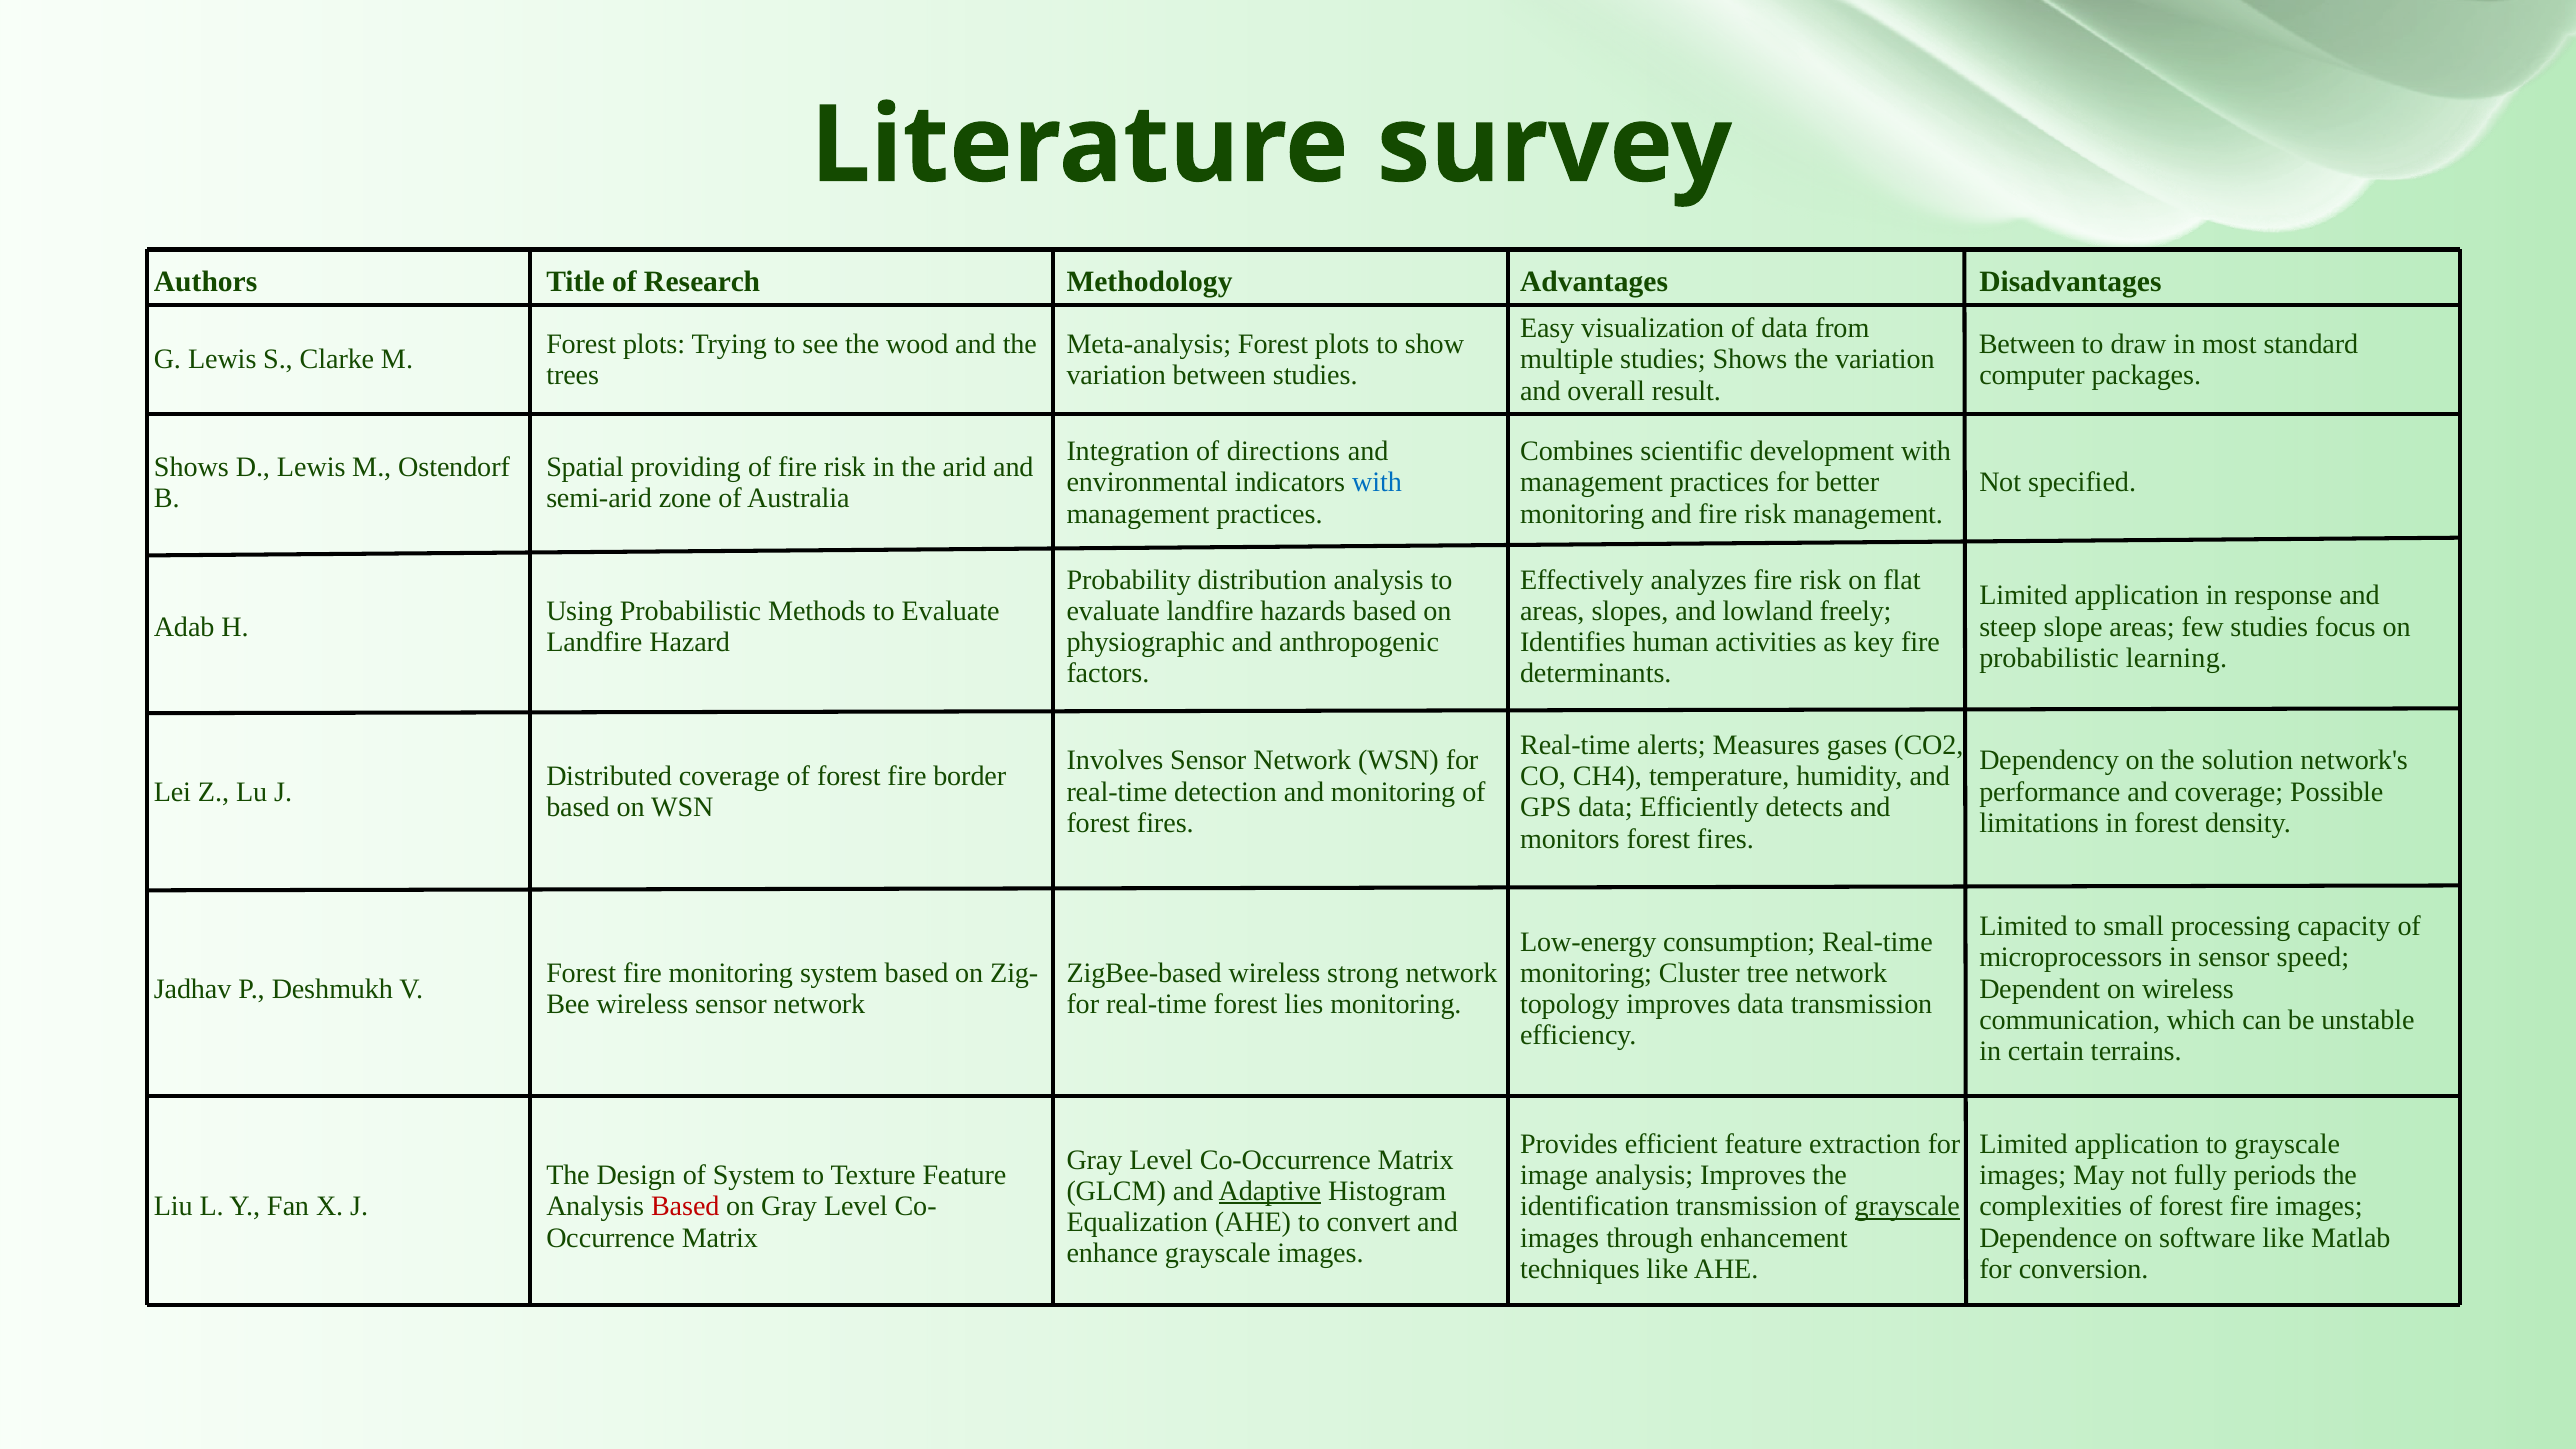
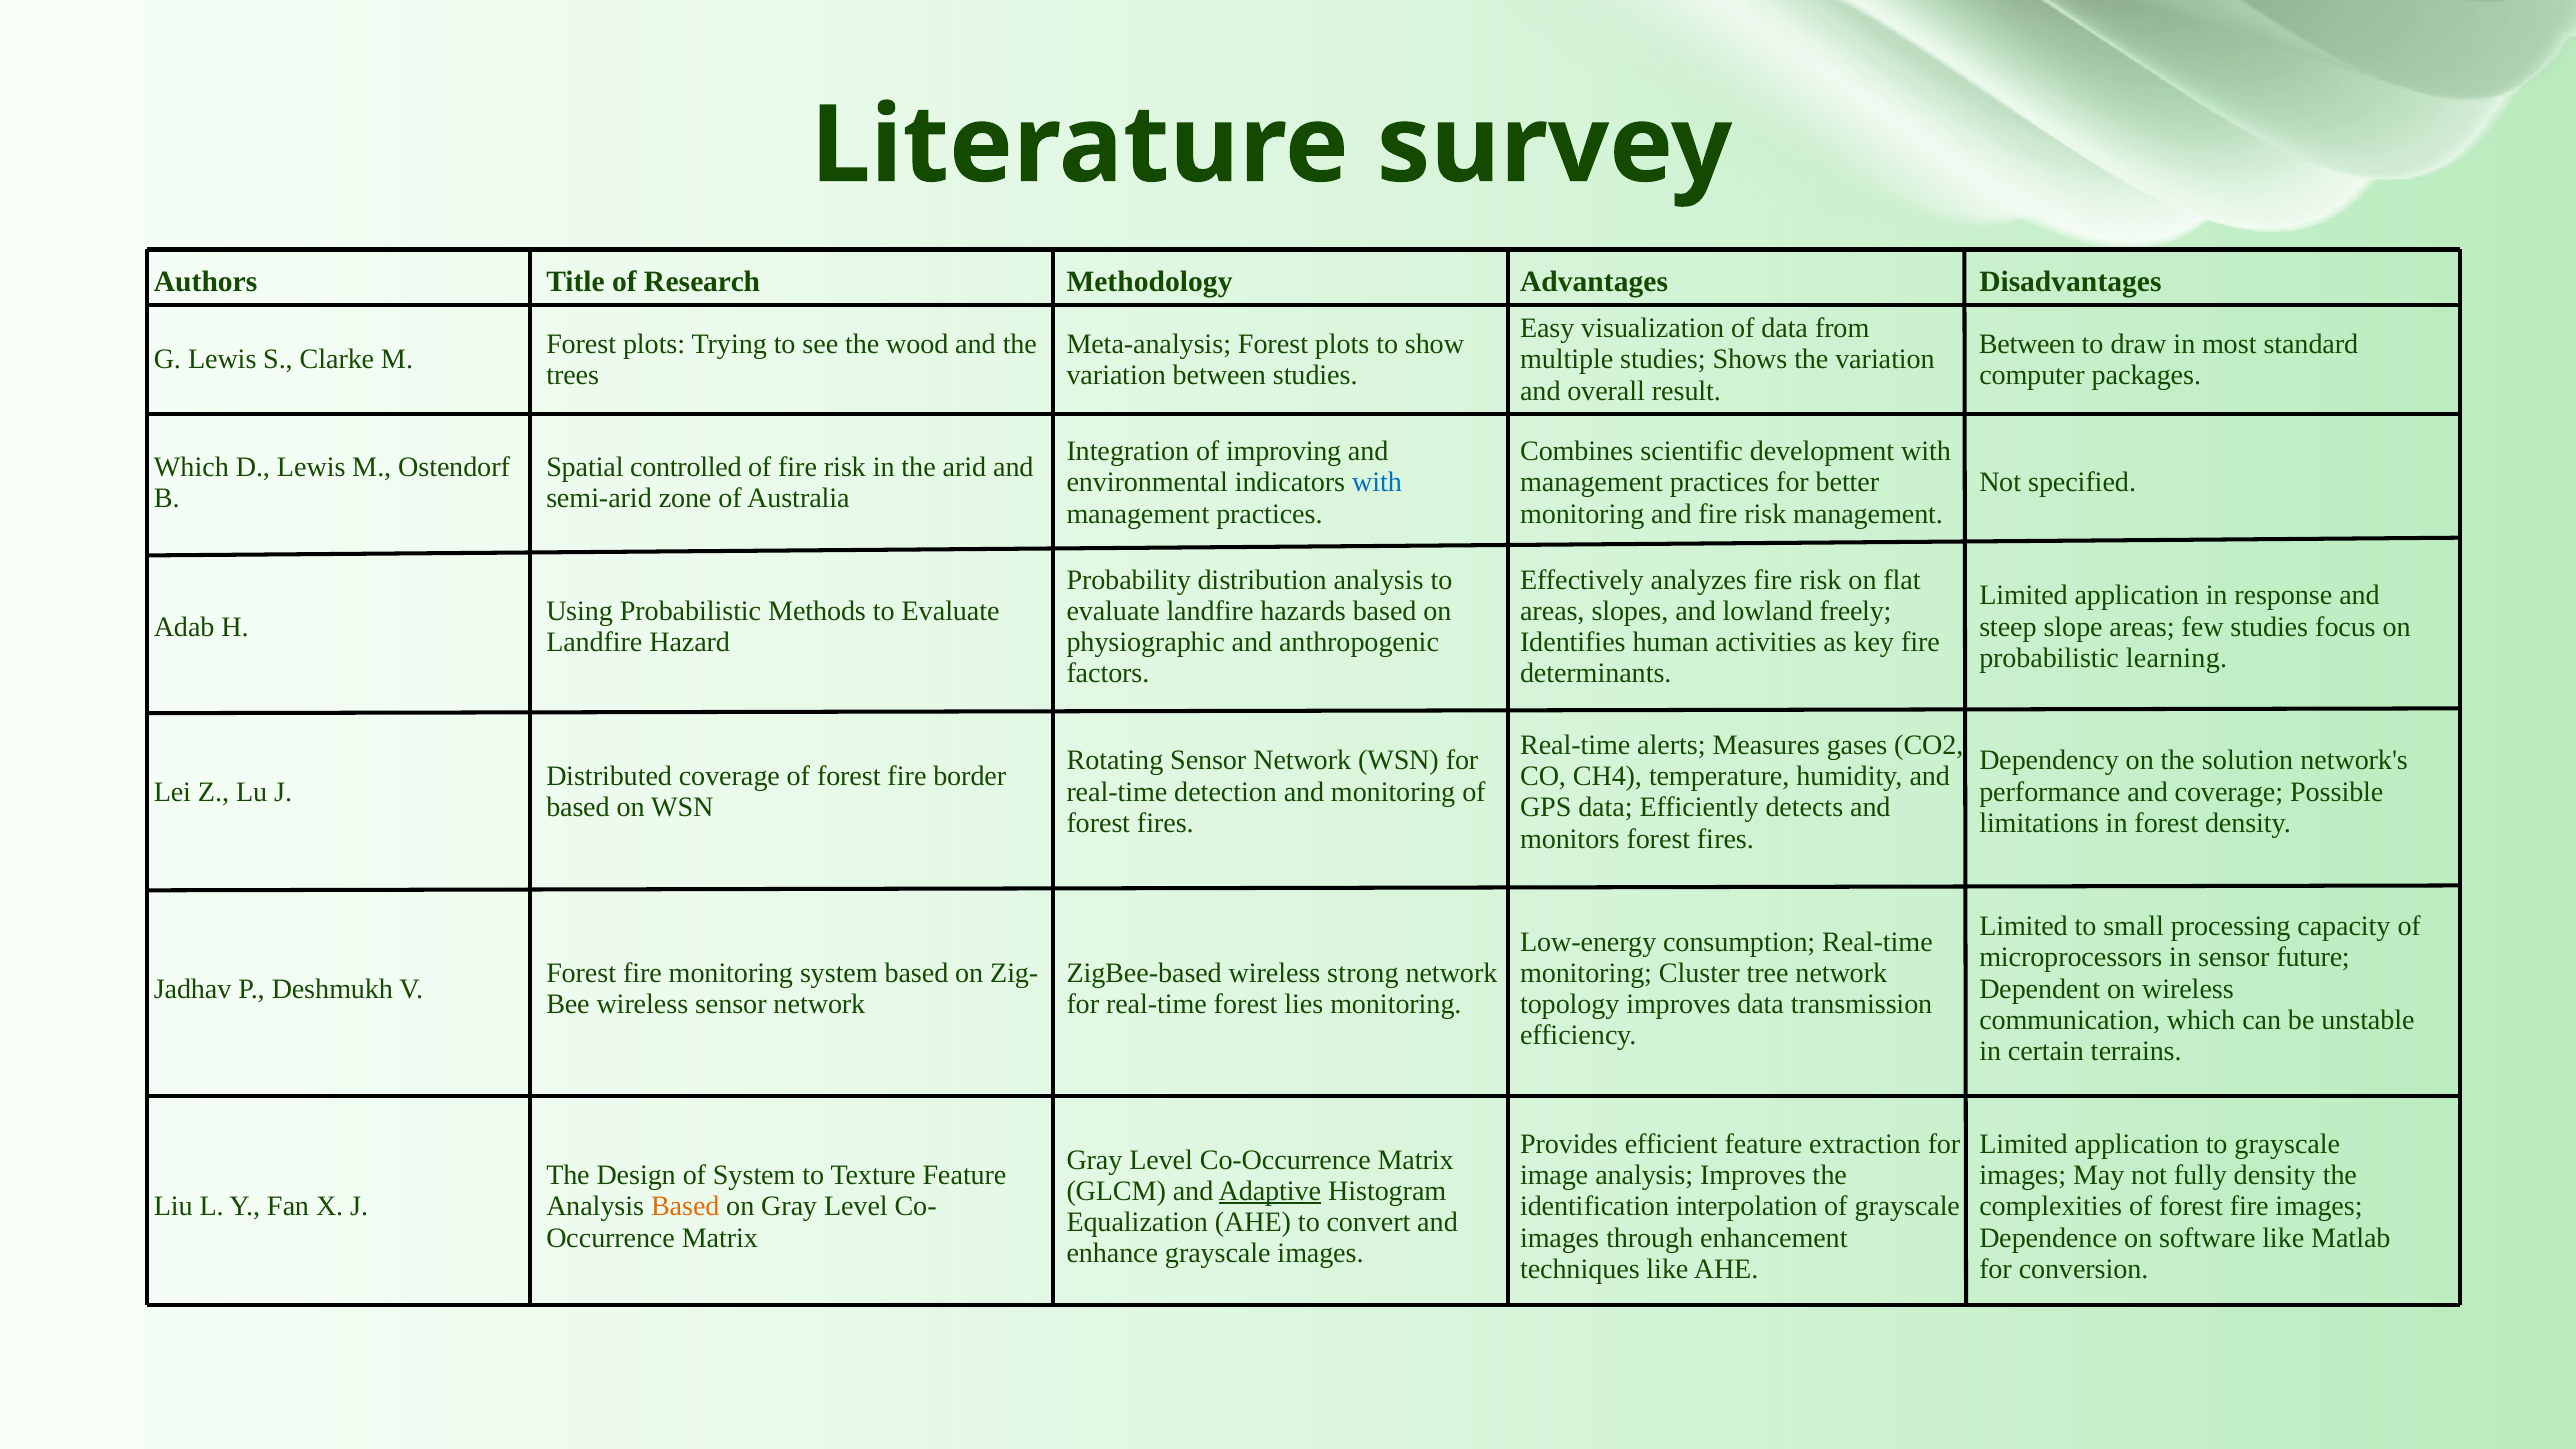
directions: directions -> improving
Shows at (191, 467): Shows -> Which
providing: providing -> controlled
Involves: Involves -> Rotating
speed: speed -> future
fully periods: periods -> density
Based at (685, 1207) colour: red -> orange
identification transmission: transmission -> interpolation
grayscale at (1907, 1207) underline: present -> none
